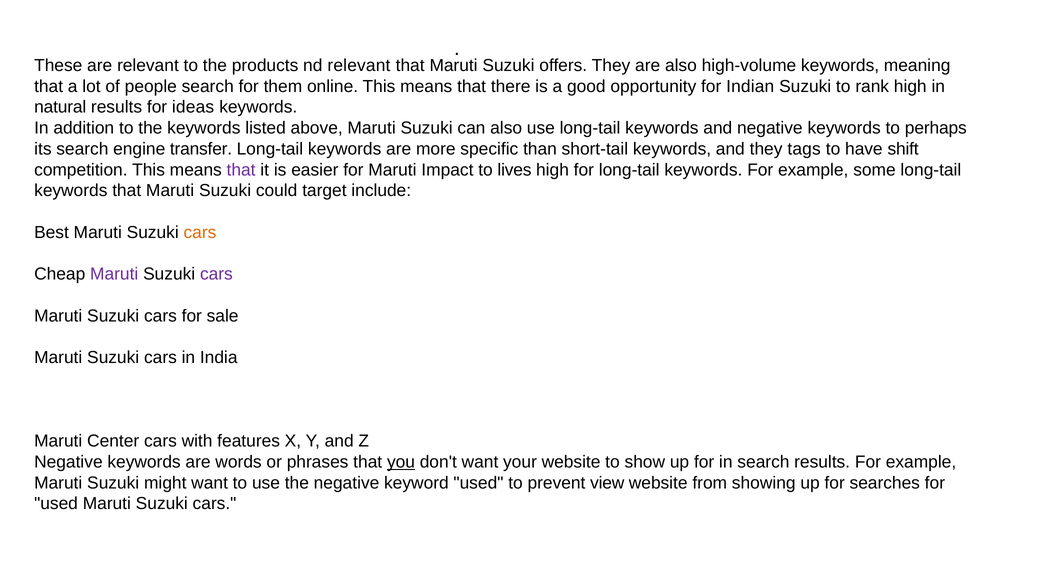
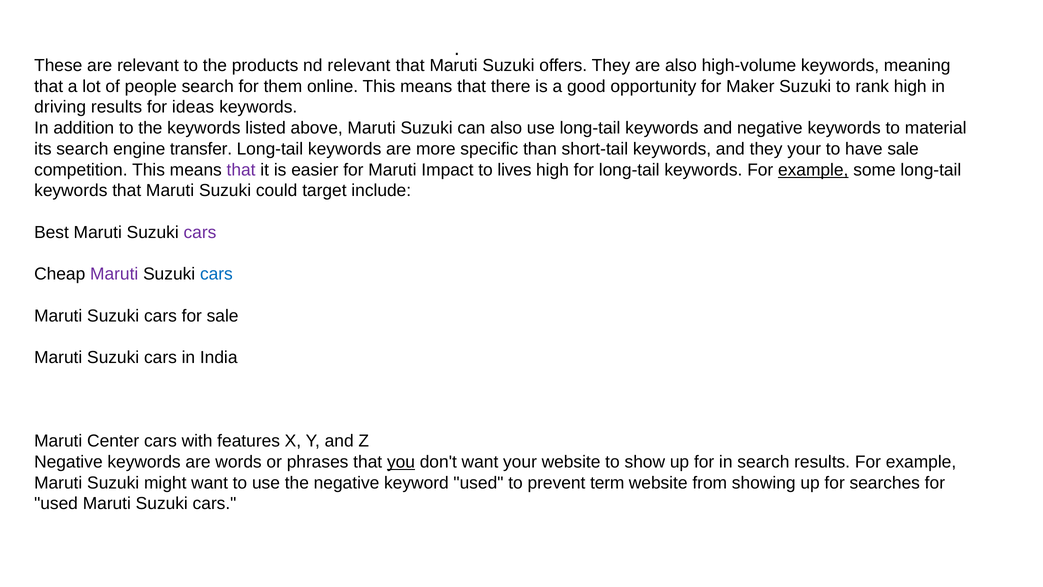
Indian: Indian -> Maker
natural: natural -> driving
perhaps: perhaps -> material
they tags: tags -> your
have shift: shift -> sale
example at (813, 170) underline: none -> present
cars at (200, 232) colour: orange -> purple
cars at (216, 274) colour: purple -> blue
view: view -> term
